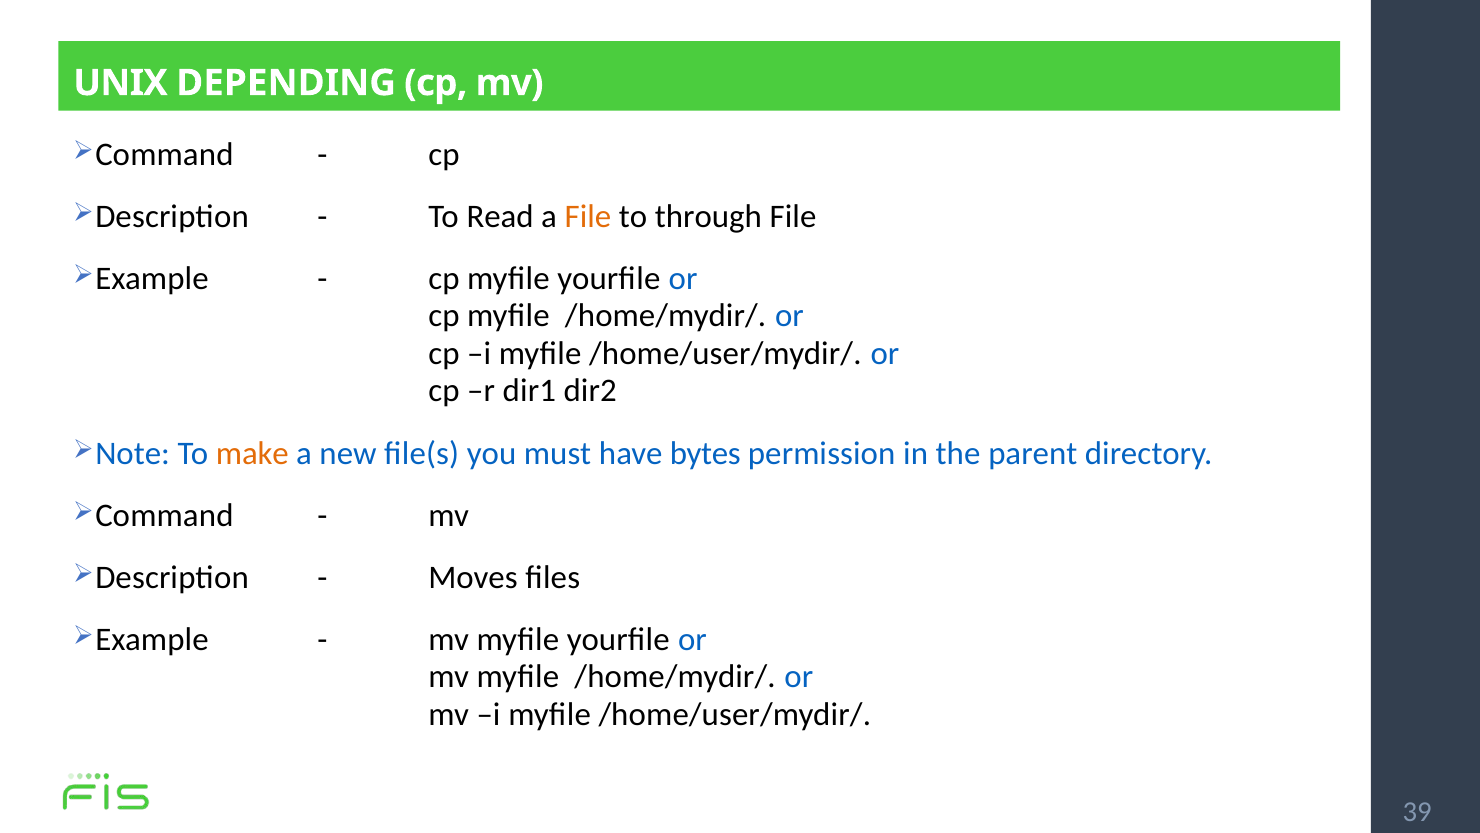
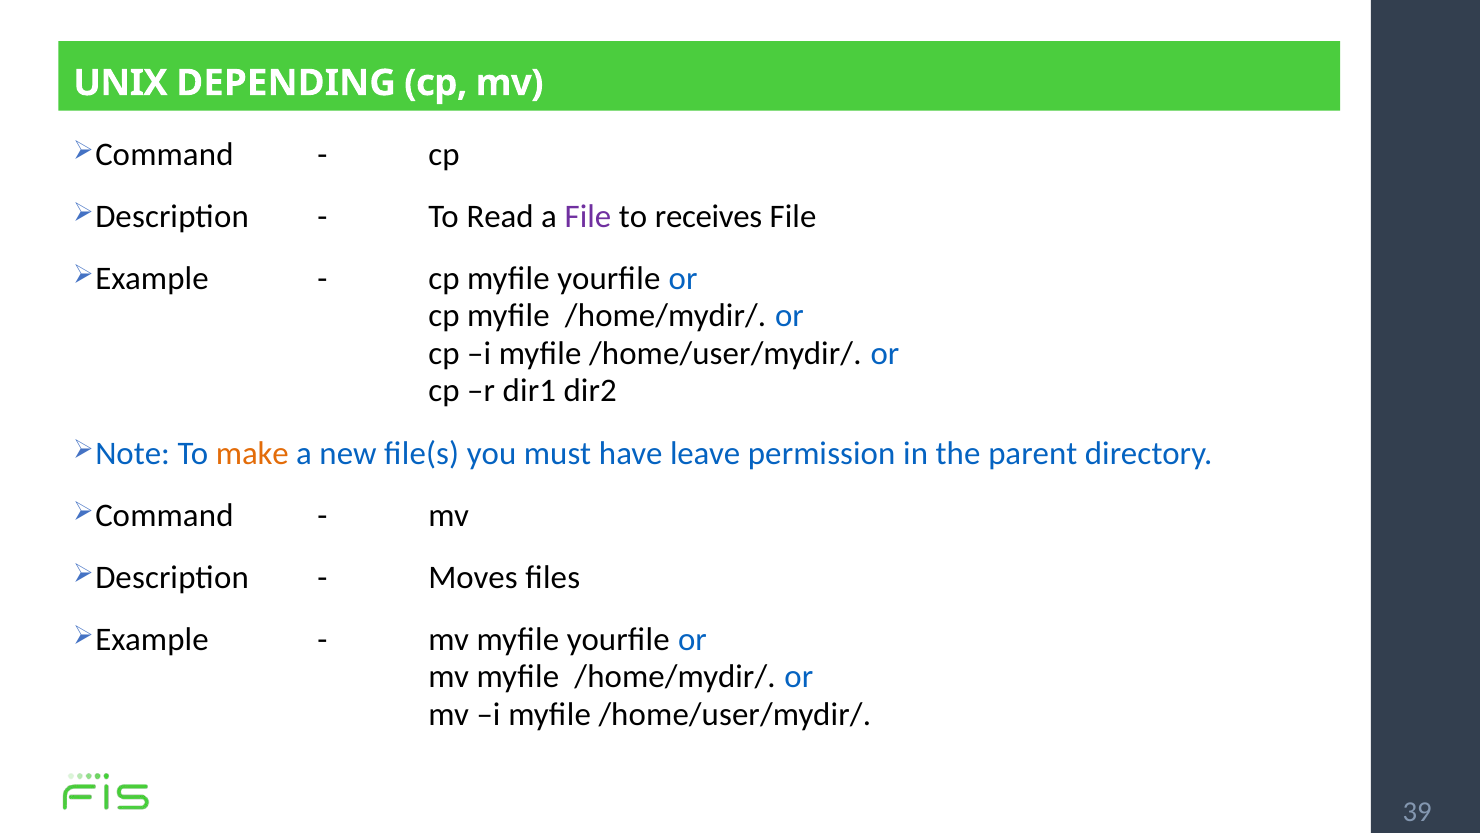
File at (588, 216) colour: orange -> purple
through: through -> receives
bytes: bytes -> leave
